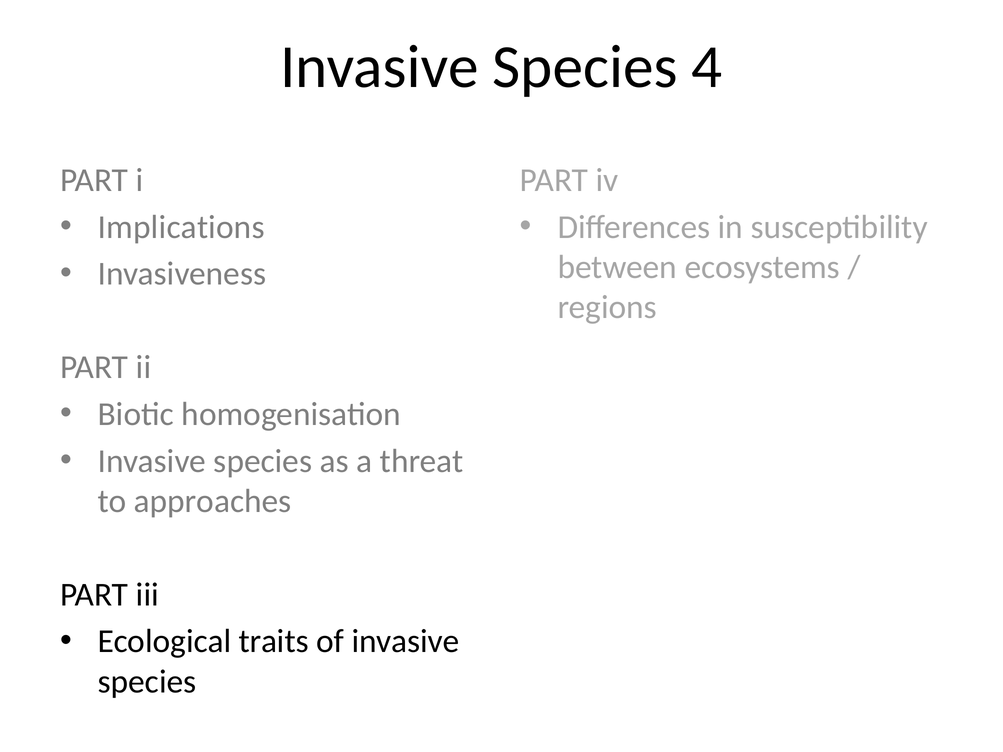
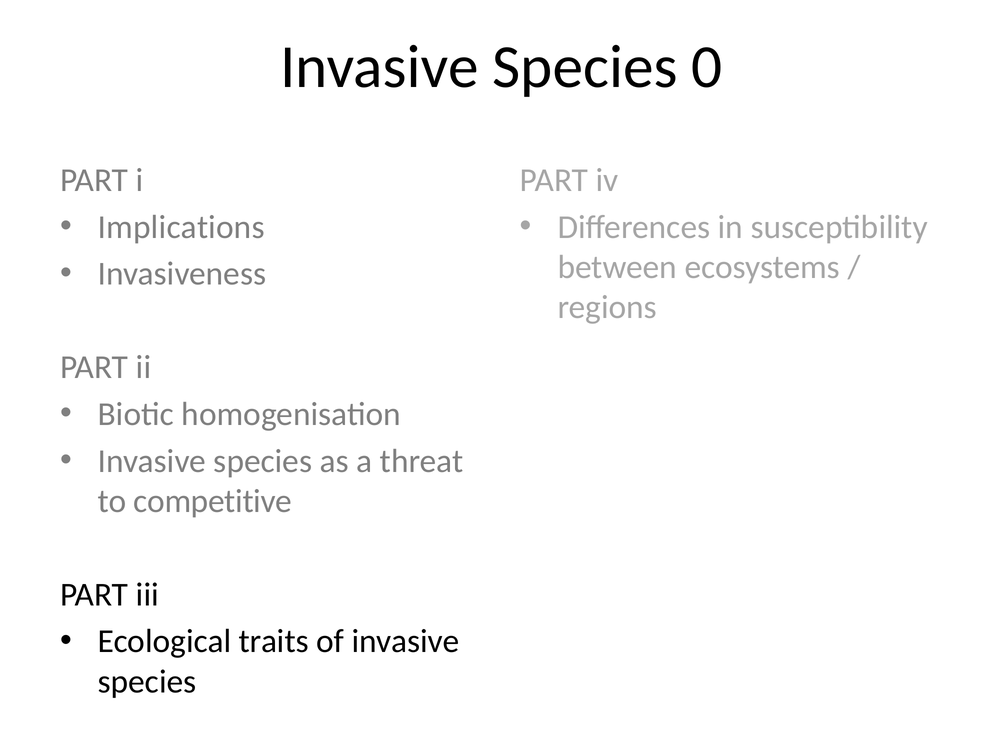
4: 4 -> 0
approaches: approaches -> competitive
